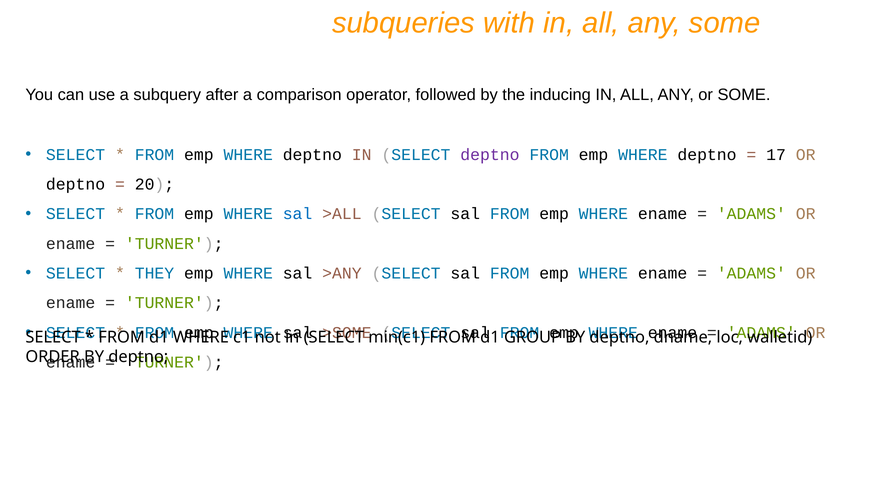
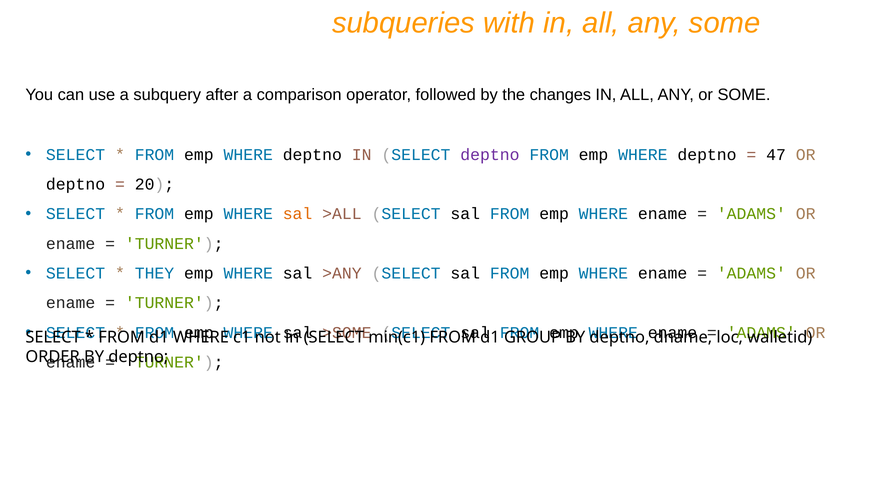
inducing: inducing -> changes
17: 17 -> 47
sal at (298, 214) colour: blue -> orange
